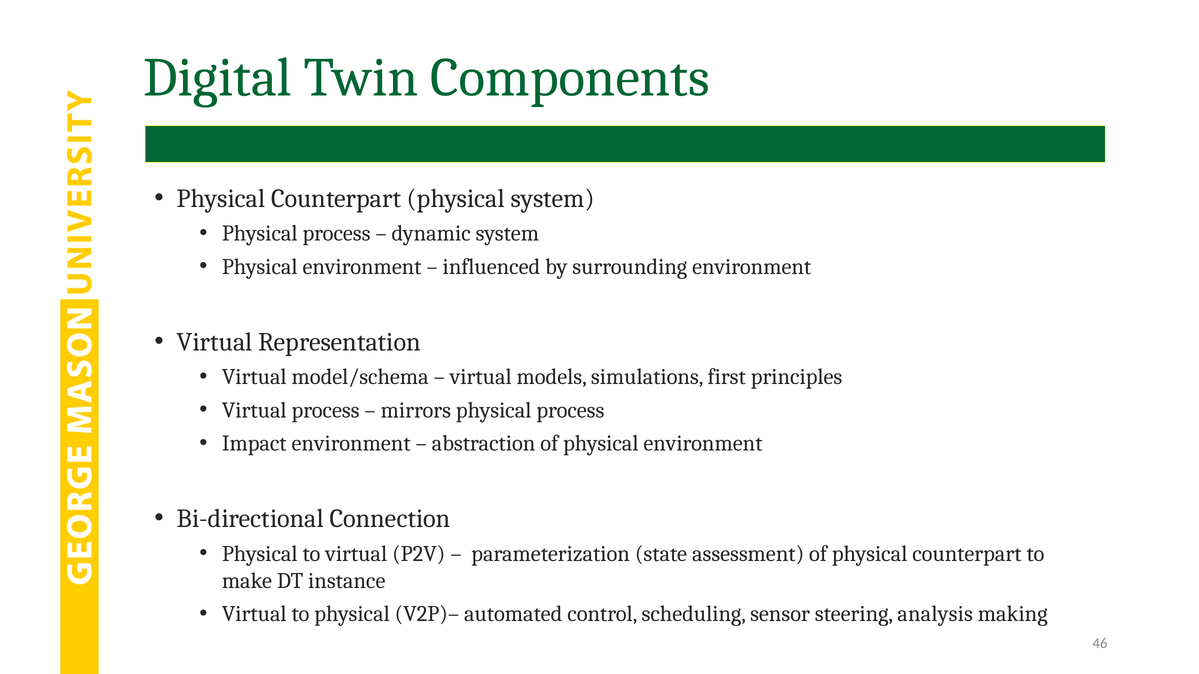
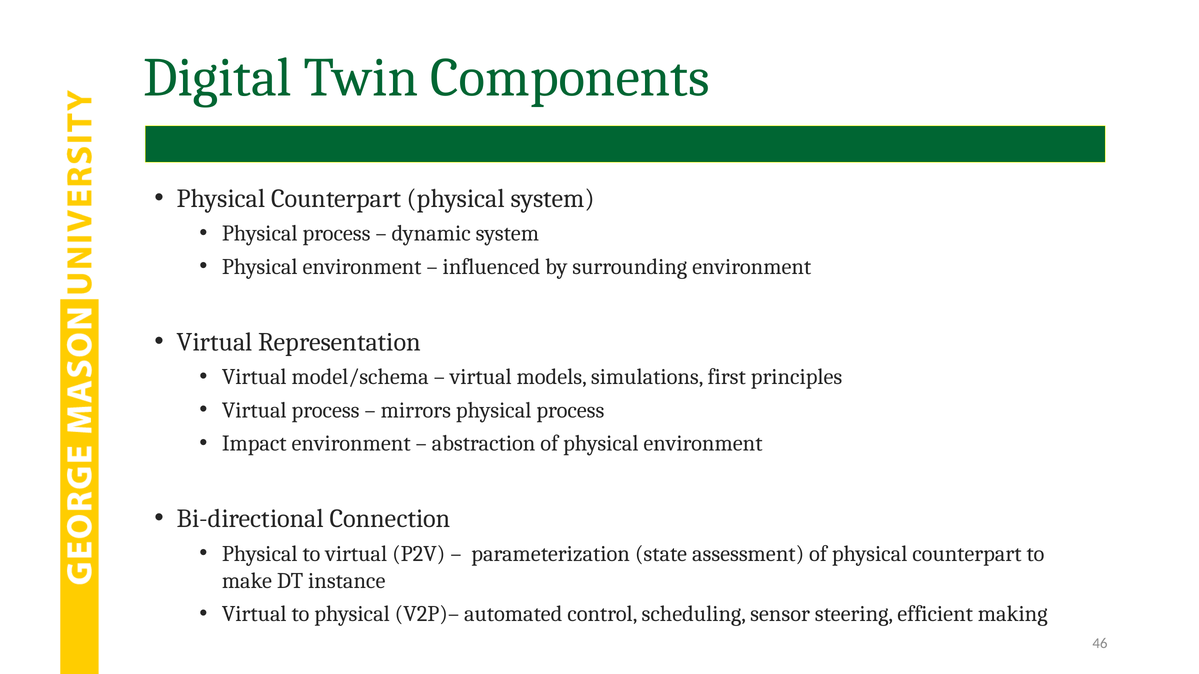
analysis: analysis -> efficient
